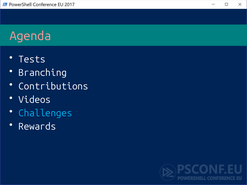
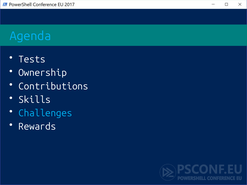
Agenda colour: pink -> light blue
Branching: Branching -> Ownership
Videos: Videos -> Skills
